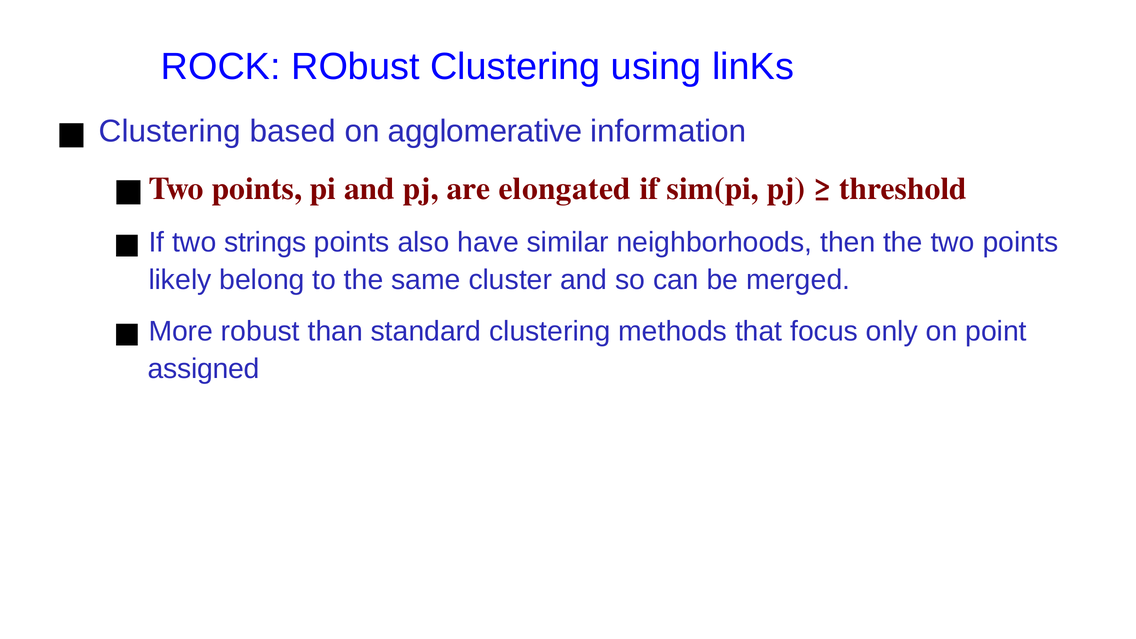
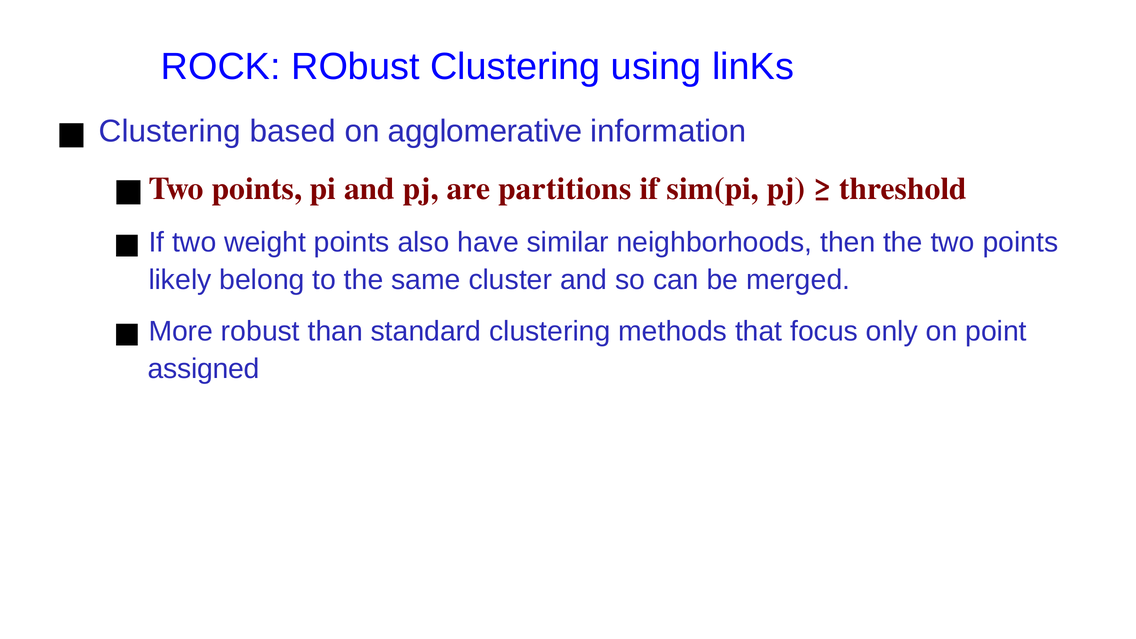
elongated: elongated -> partitions
strings: strings -> weight
